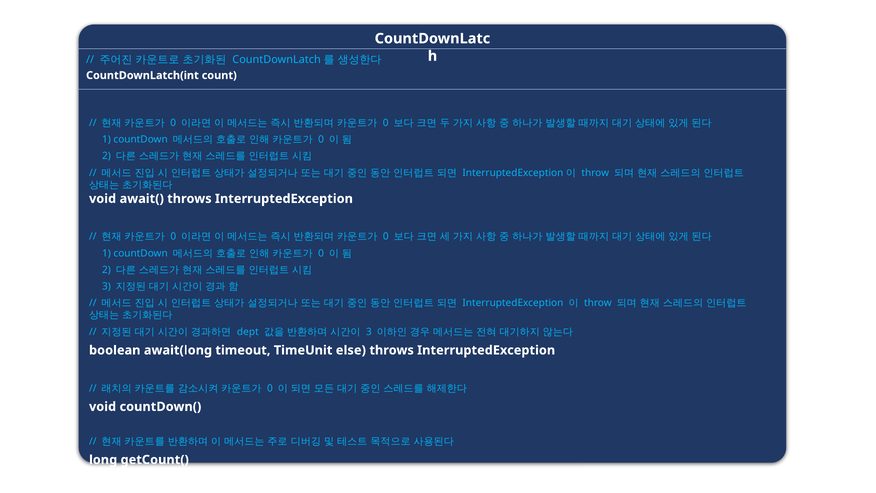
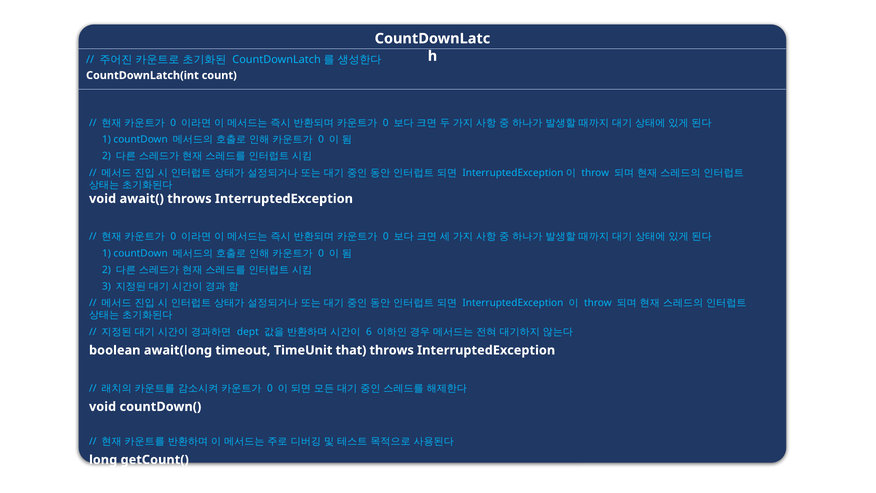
3 at (369, 332): 3 -> 6
else: else -> that
